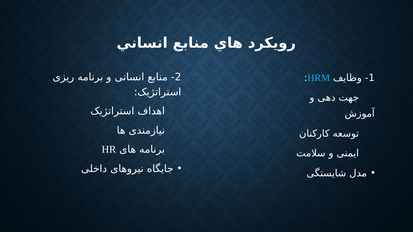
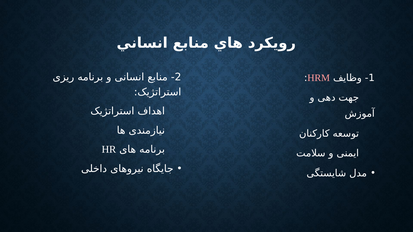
HRM colour: light blue -> pink
